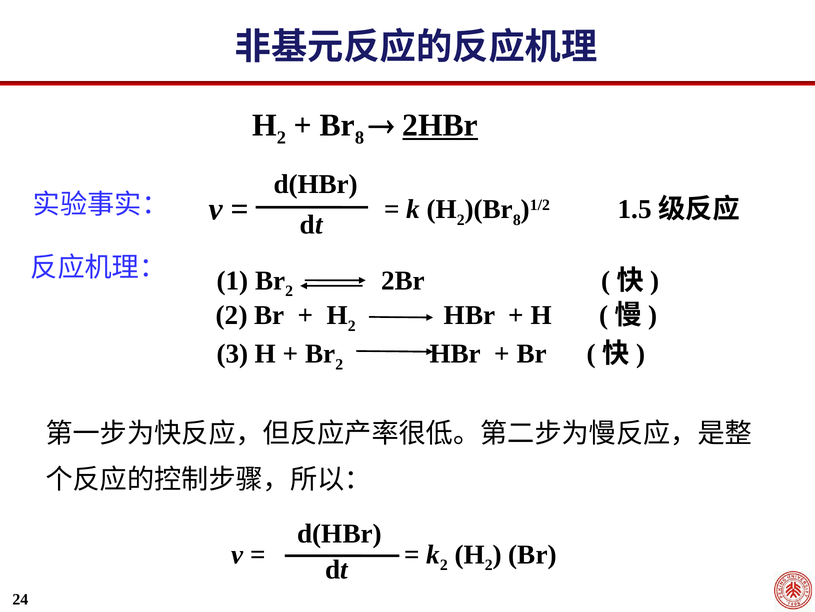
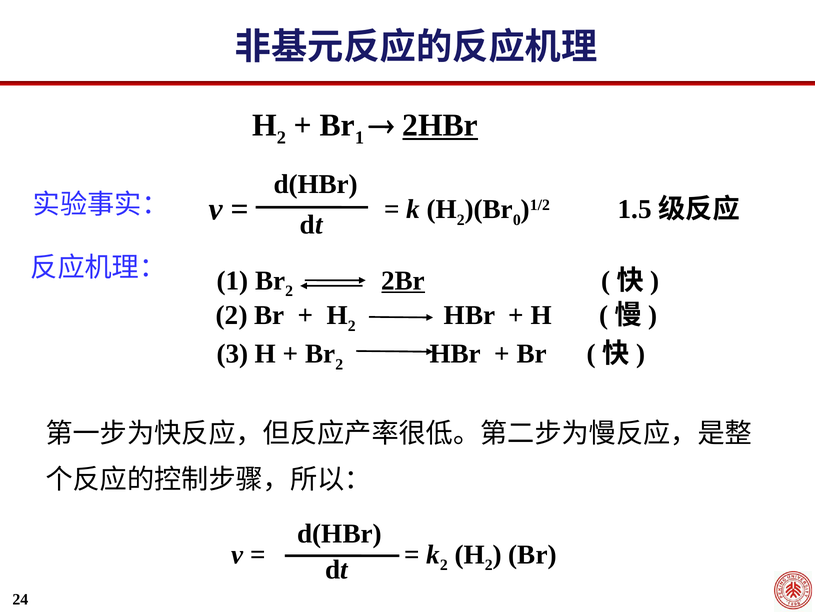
Br 8: 8 -> 1
8 at (517, 220): 8 -> 0
2Br underline: none -> present
